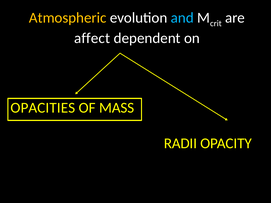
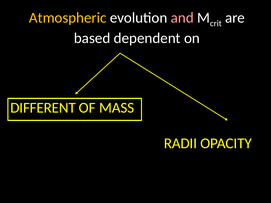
and colour: light blue -> pink
affect: affect -> based
OPACITIES: OPACITIES -> DIFFERENT
